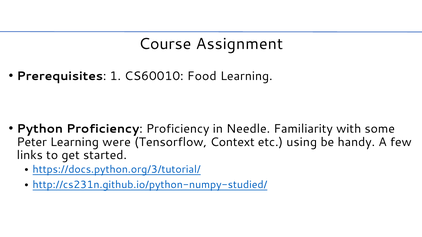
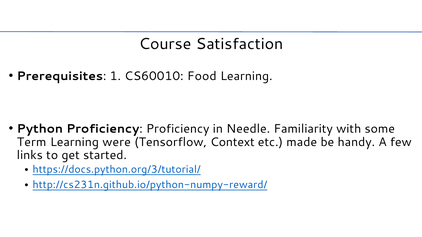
Assignment: Assignment -> Satisfaction
Peter: Peter -> Term
using: using -> made
http://cs231n.github.io/python-numpy-studied/: http://cs231n.github.io/python-numpy-studied/ -> http://cs231n.github.io/python-numpy-reward/
